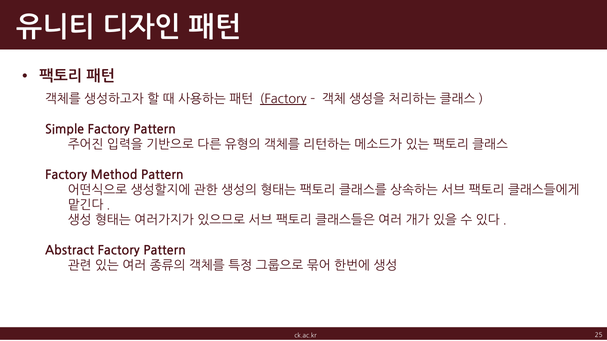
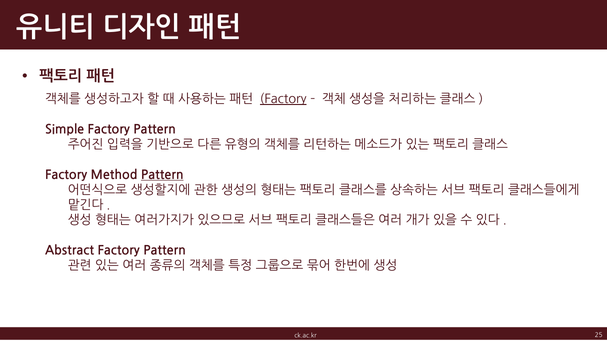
Pattern at (162, 175) underline: none -> present
